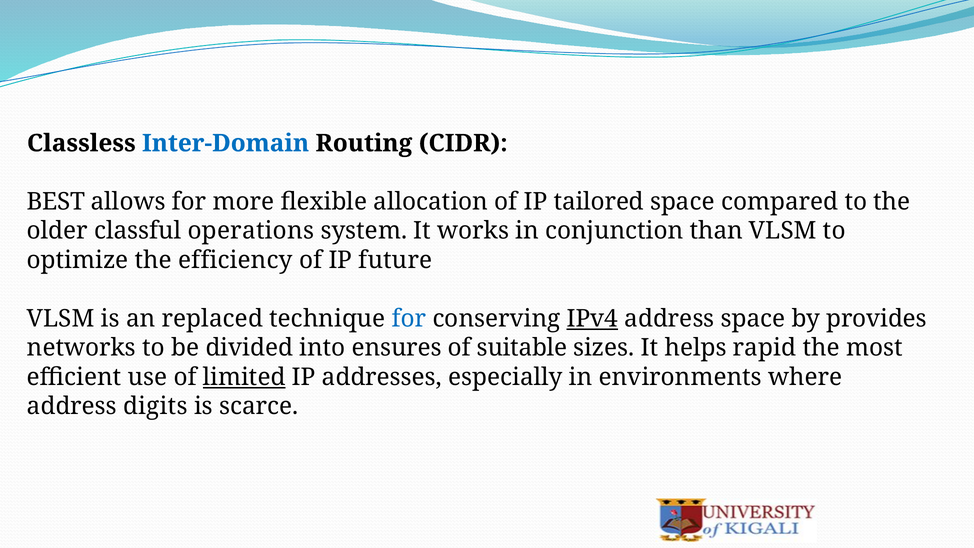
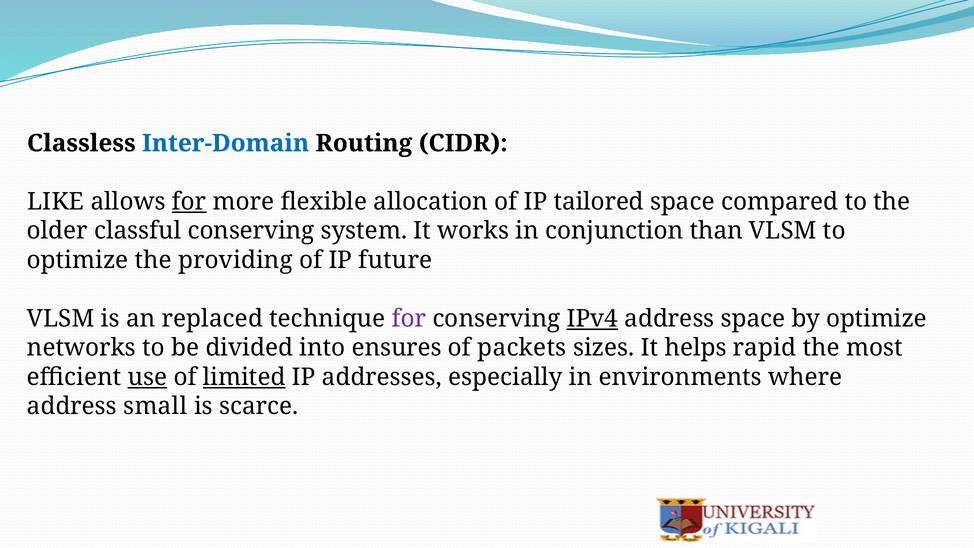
BEST: BEST -> LIKE
for at (189, 202) underline: none -> present
classful operations: operations -> conserving
efficiency: efficiency -> providing
for at (409, 319) colour: blue -> purple
by provides: provides -> optimize
suitable: suitable -> packets
use underline: none -> present
digits: digits -> small
